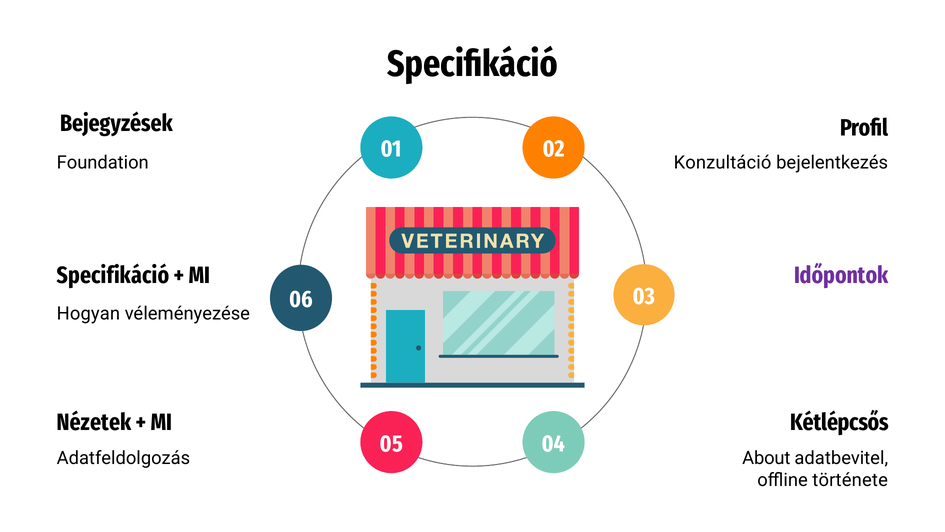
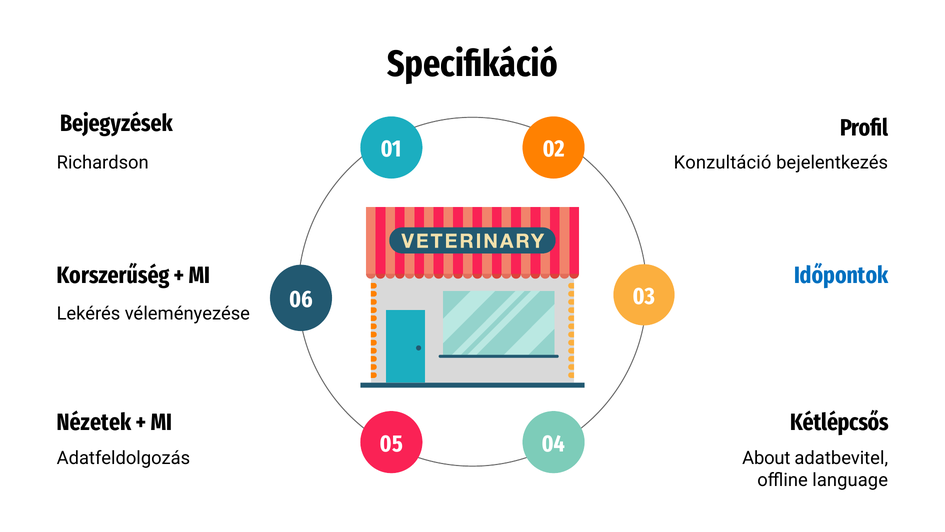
Foundation: Foundation -> Richardson
Specifikáció at (113, 275): Specifikáció -> Korszerűség
Időpontok colour: purple -> blue
Hogyan: Hogyan -> Lekérés
története: története -> language
